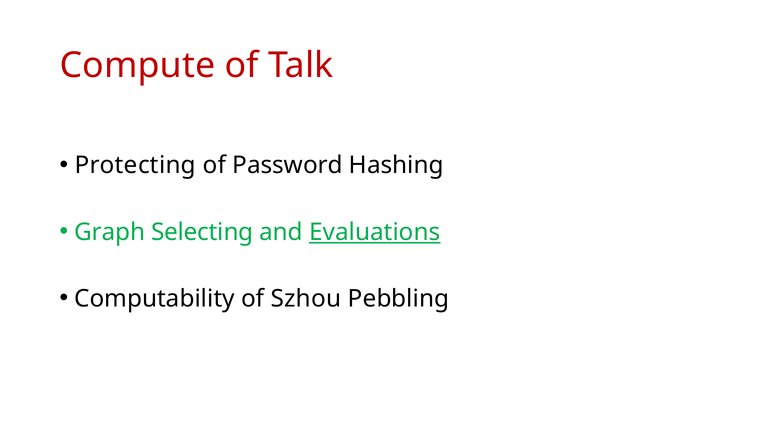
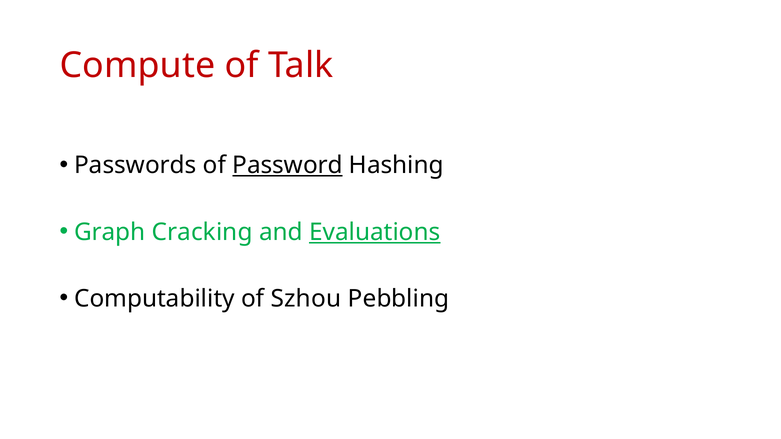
Protecting: Protecting -> Passwords
Password underline: none -> present
Selecting: Selecting -> Cracking
